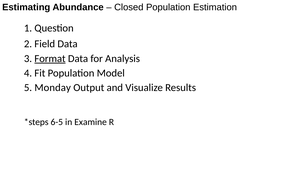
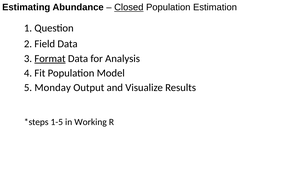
Closed underline: none -> present
6-5: 6-5 -> 1-5
Examine: Examine -> Working
